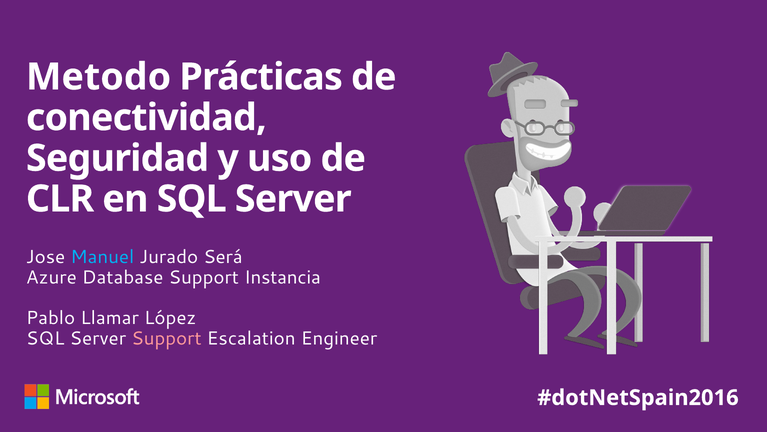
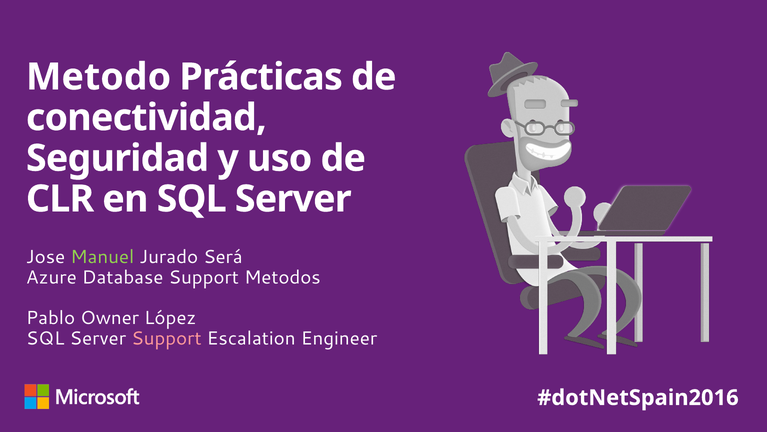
Manuel colour: light blue -> light green
Instancia: Instancia -> Metodos
Llamar: Llamar -> Owner
